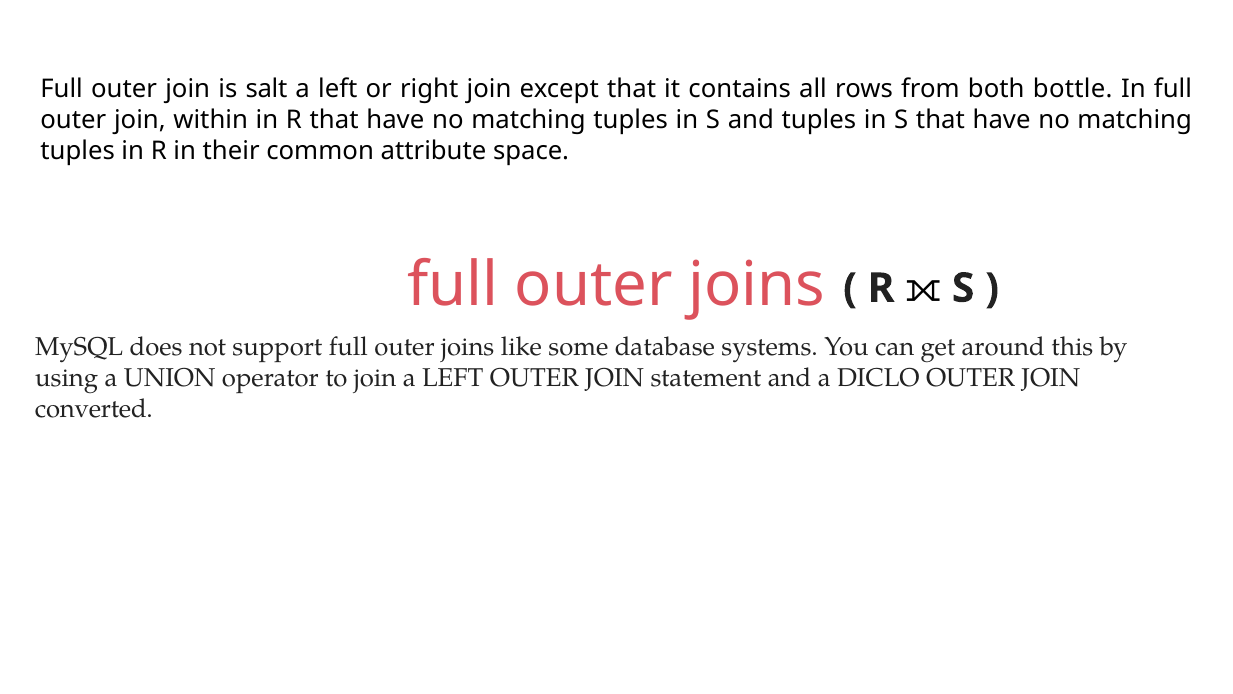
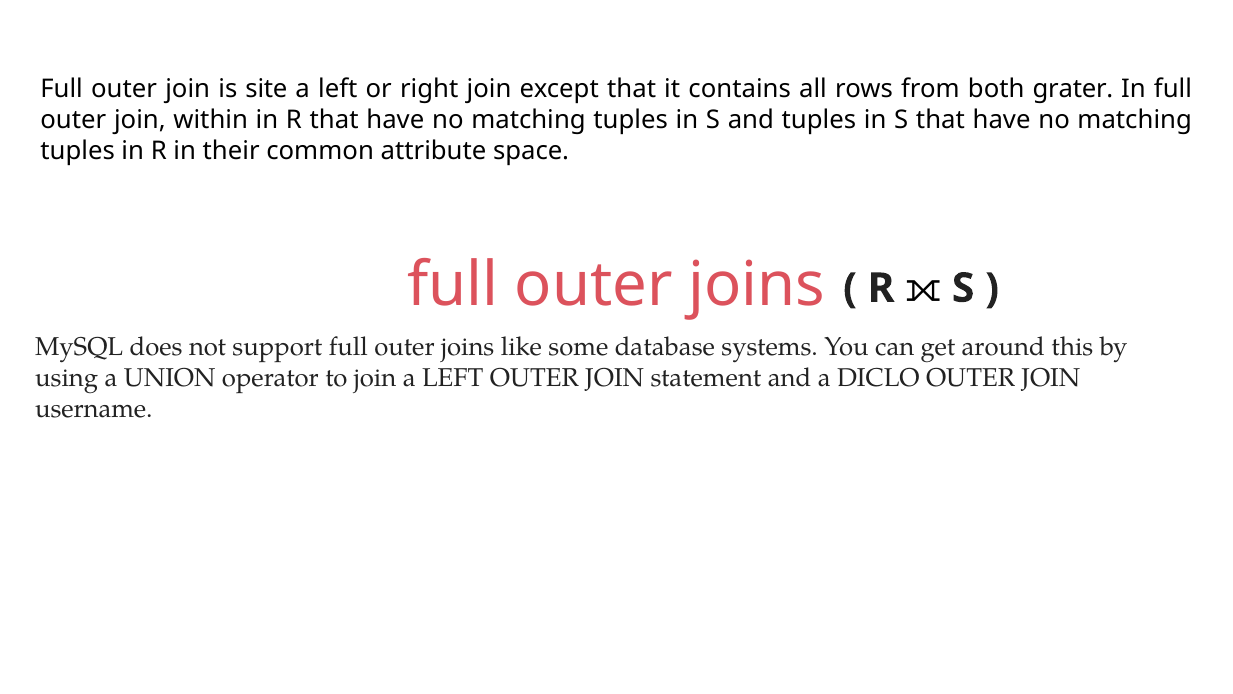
salt: salt -> site
bottle: bottle -> grater
converted: converted -> username
